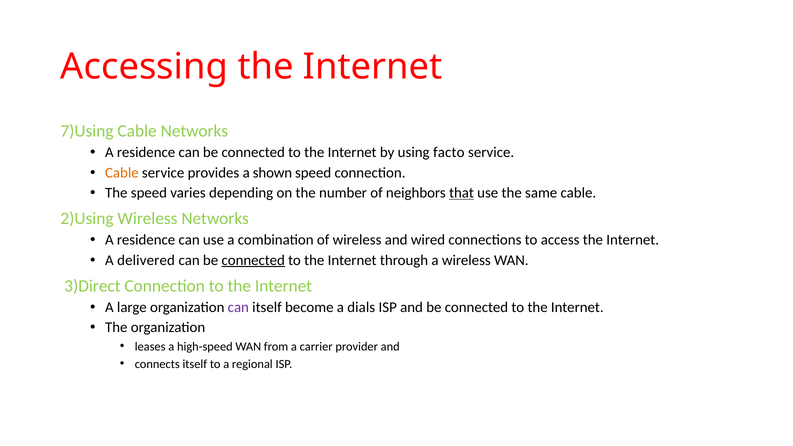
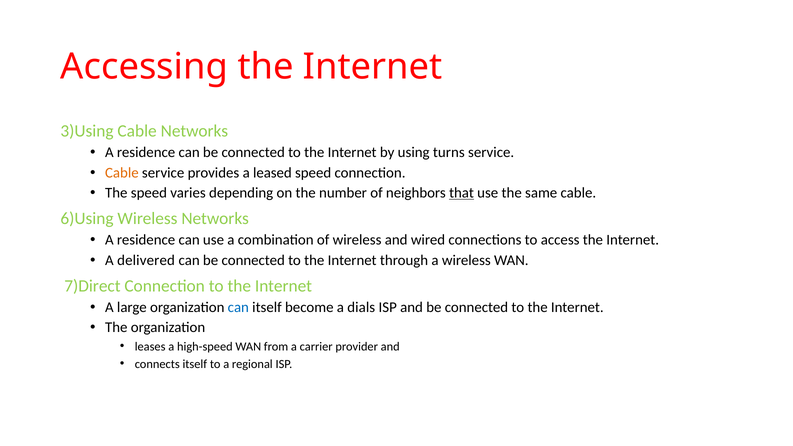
7)Using: 7)Using -> 3)Using
facto: facto -> turns
shown: shown -> leased
2)Using: 2)Using -> 6)Using
connected at (253, 260) underline: present -> none
3)Direct: 3)Direct -> 7)Direct
can at (238, 307) colour: purple -> blue
